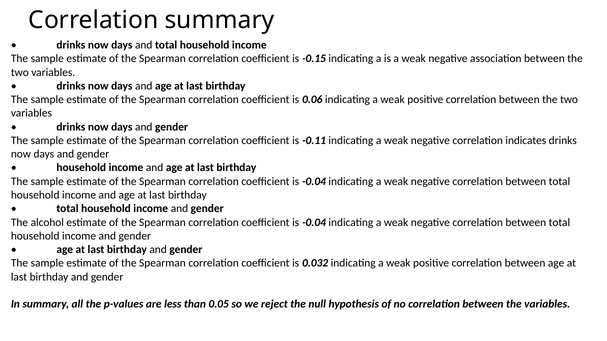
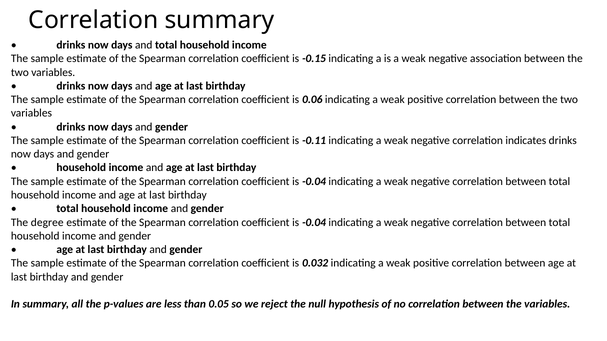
alcohol: alcohol -> degree
